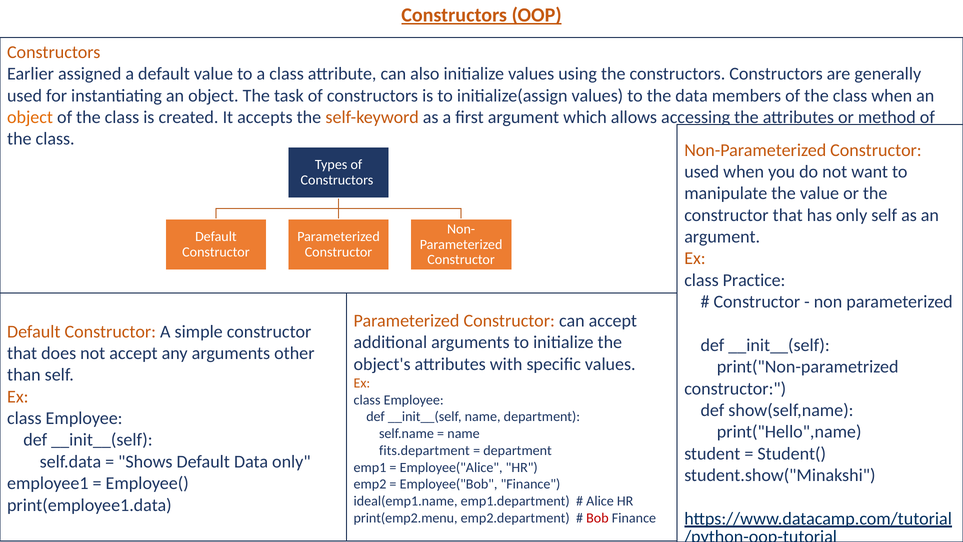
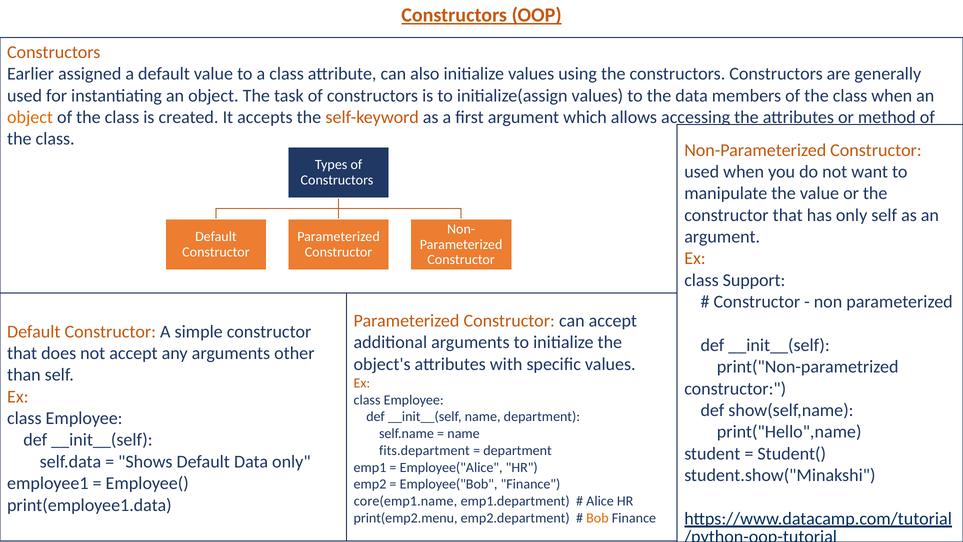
Practice: Practice -> Support
ideal(emp1.name: ideal(emp1.name -> core(emp1.name
Bob colour: red -> orange
